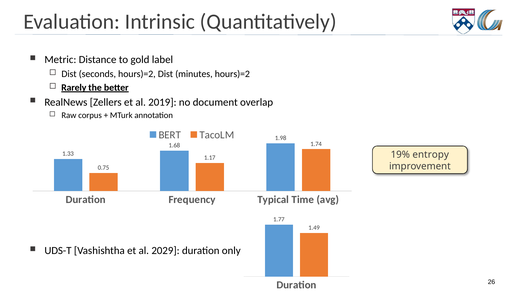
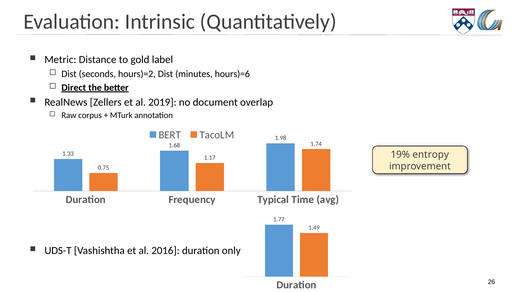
minutes hours)=2: hours)=2 -> hours)=6
Rarely: Rarely -> Direct
2029: 2029 -> 2016
